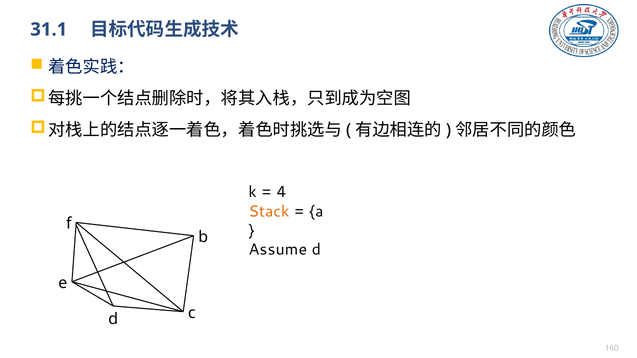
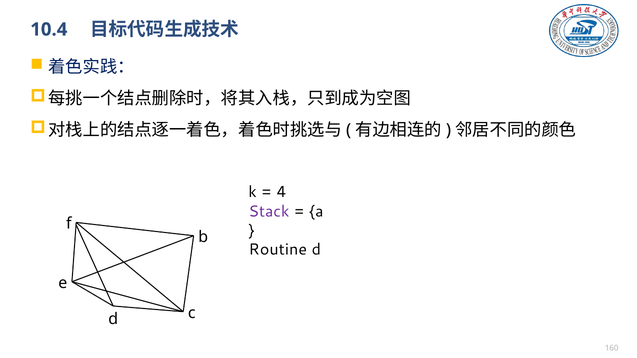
31.1: 31.1 -> 10.4
Stack colour: orange -> purple
Assume: Assume -> Routine
